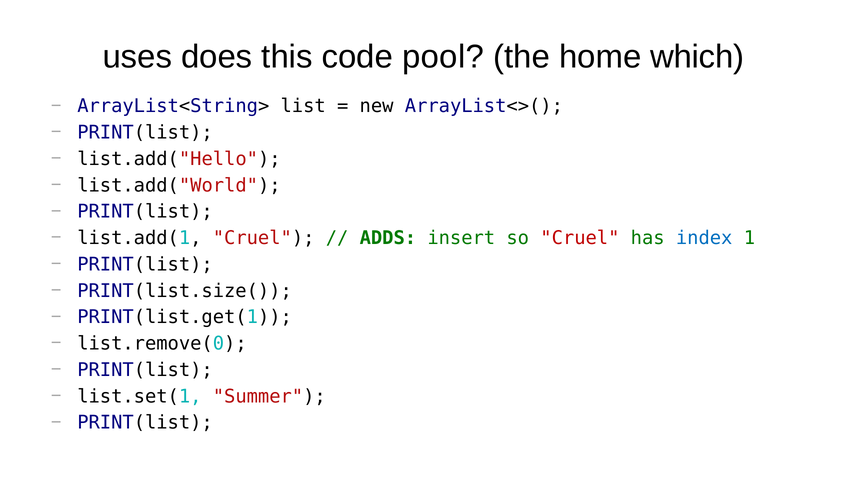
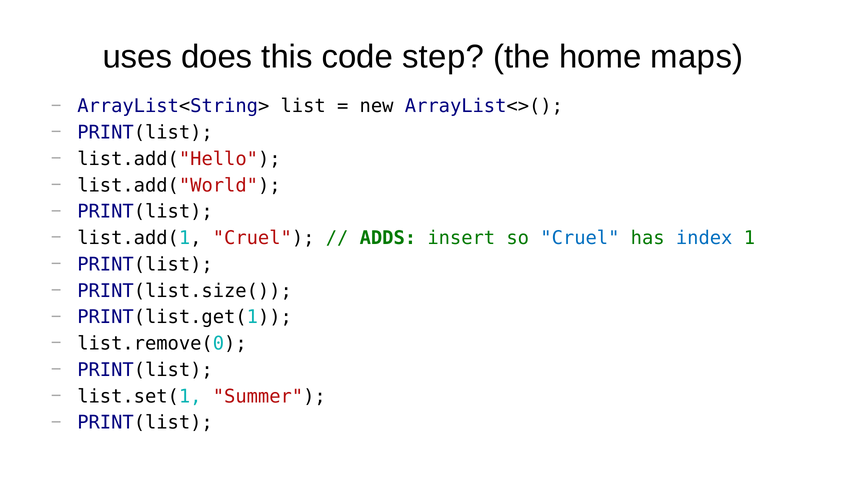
pool: pool -> step
which: which -> maps
Cruel at (580, 238) colour: red -> blue
